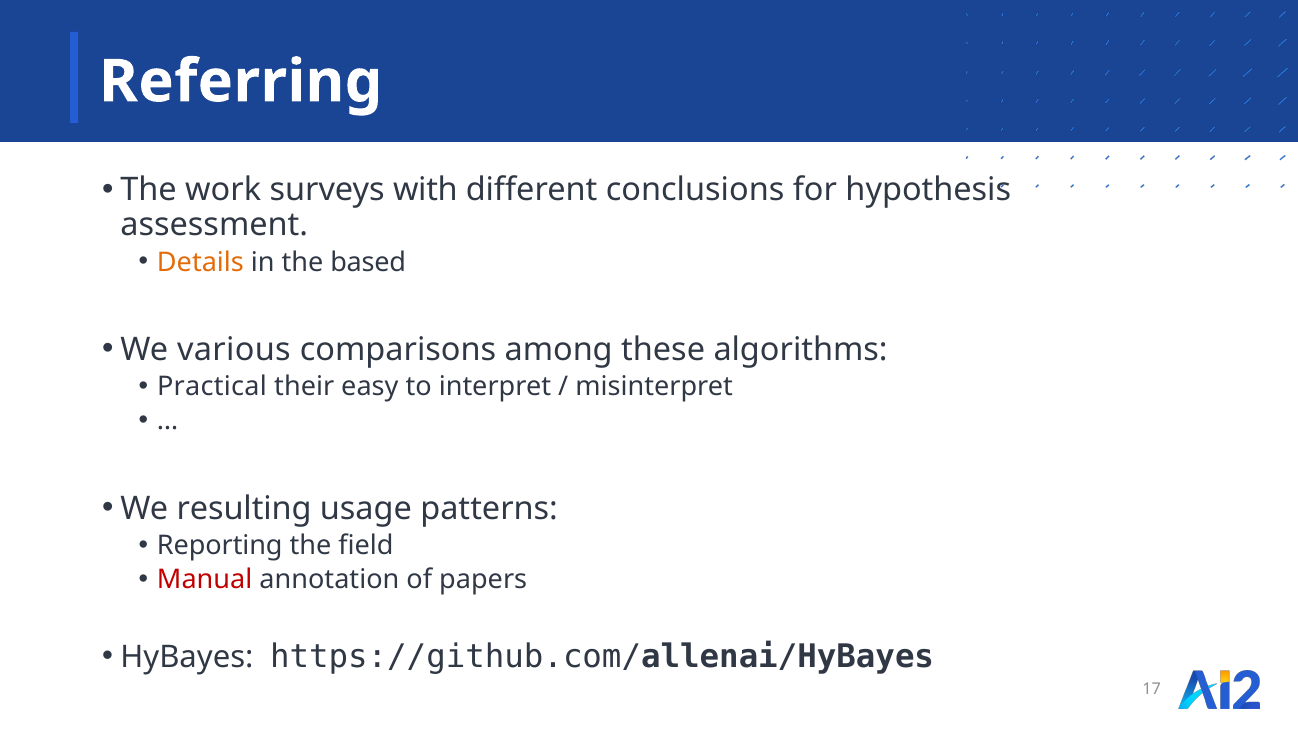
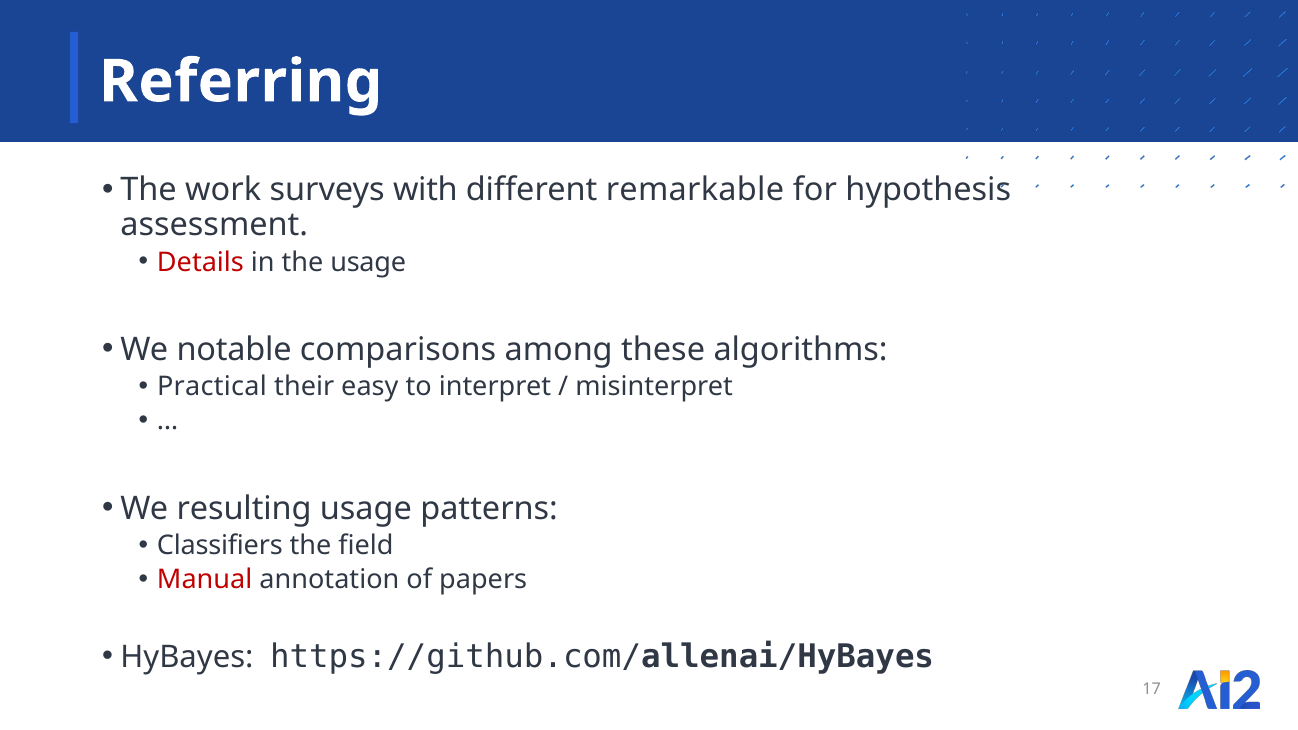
conclusions: conclusions -> remarkable
Details colour: orange -> red
the based: based -> usage
various: various -> notable
Reporting: Reporting -> Classifiers
